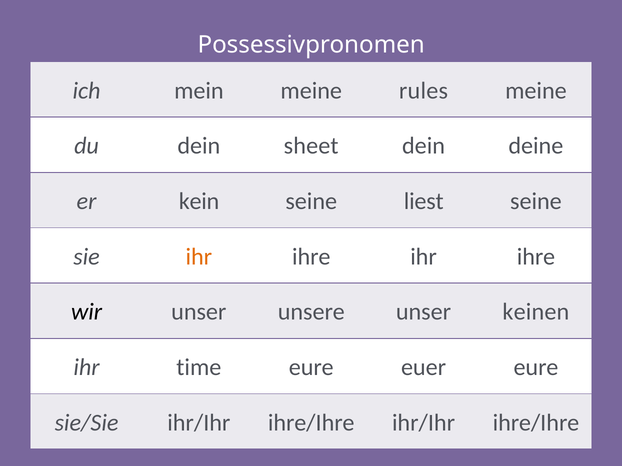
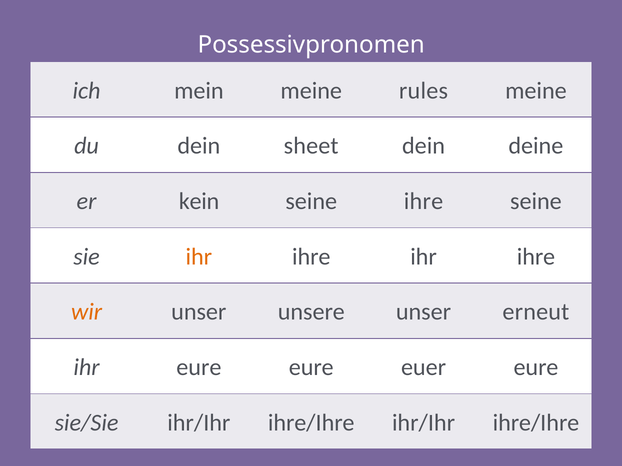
seine liest: liest -> ihre
wir colour: black -> orange
keinen: keinen -> erneut
ihr time: time -> eure
